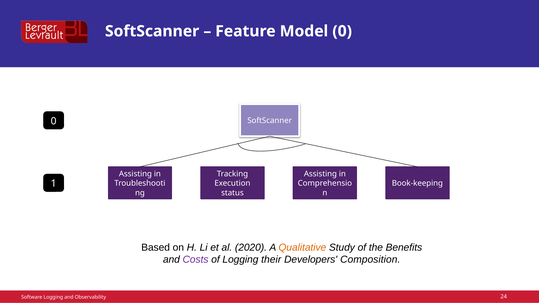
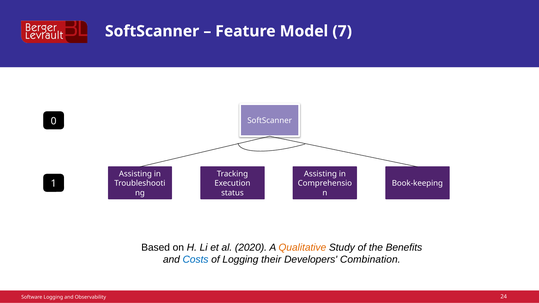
Model 0: 0 -> 7
Costs colour: purple -> blue
Composition: Composition -> Combination
